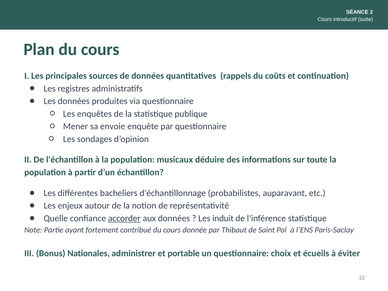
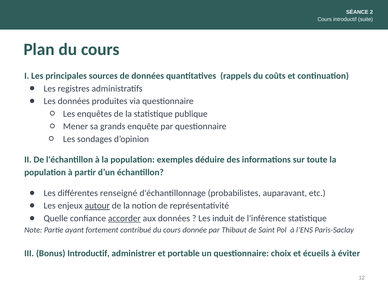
envoie: envoie -> grands
musicaux: musicaux -> exemples
bacheliers: bacheliers -> renseigné
autour underline: none -> present
Bonus Nationales: Nationales -> Introductif
